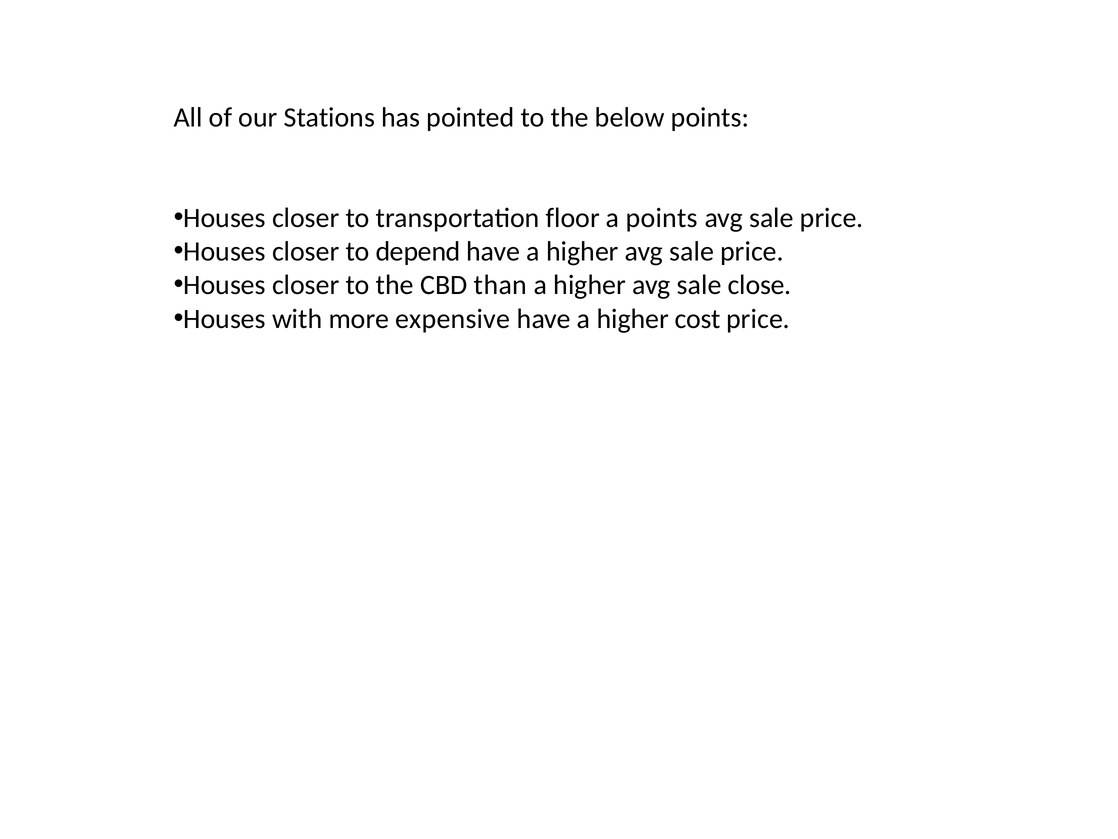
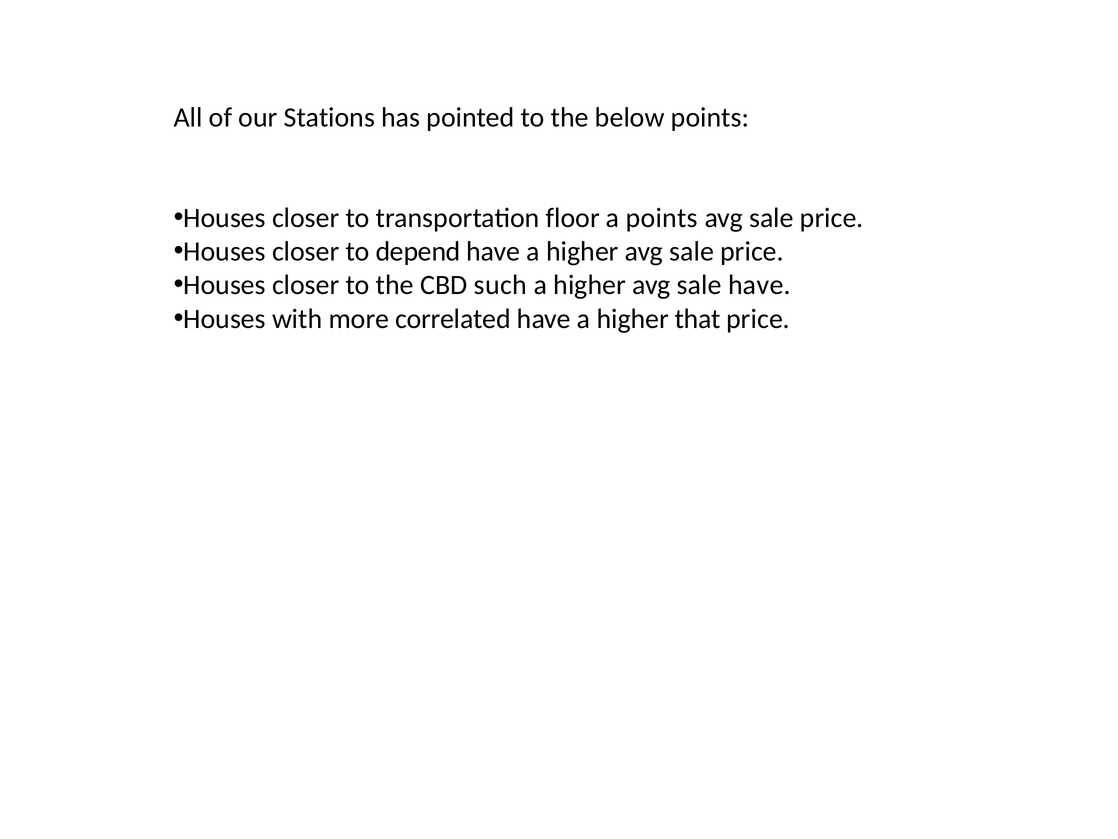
than: than -> such
sale close: close -> have
expensive: expensive -> correlated
cost: cost -> that
